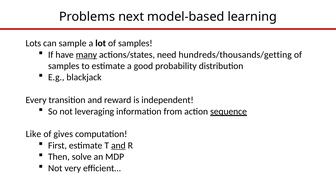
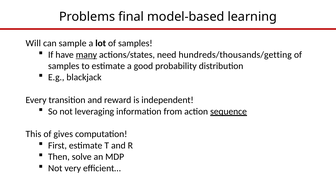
next: next -> final
Lots: Lots -> Will
Like: Like -> This
and at (118, 145) underline: present -> none
